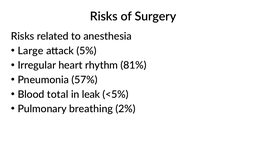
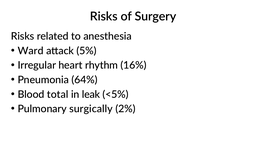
Large: Large -> Ward
81%: 81% -> 16%
57%: 57% -> 64%
breathing: breathing -> surgically
